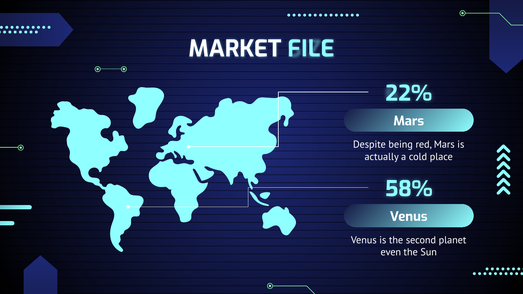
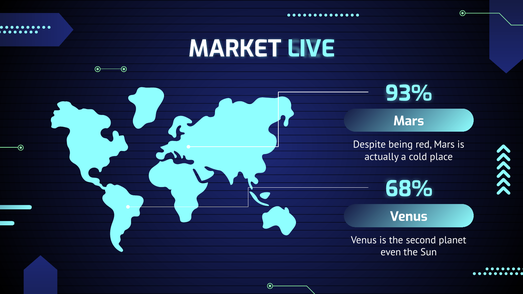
FILE: FILE -> LIVE
22%: 22% -> 93%
58%: 58% -> 68%
